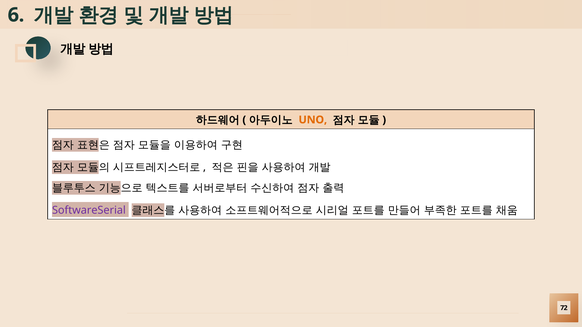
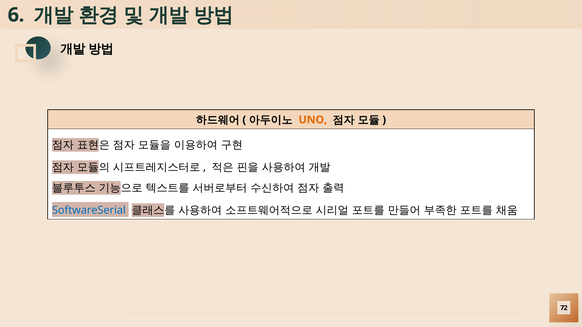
SoftwareSerial colour: purple -> blue
